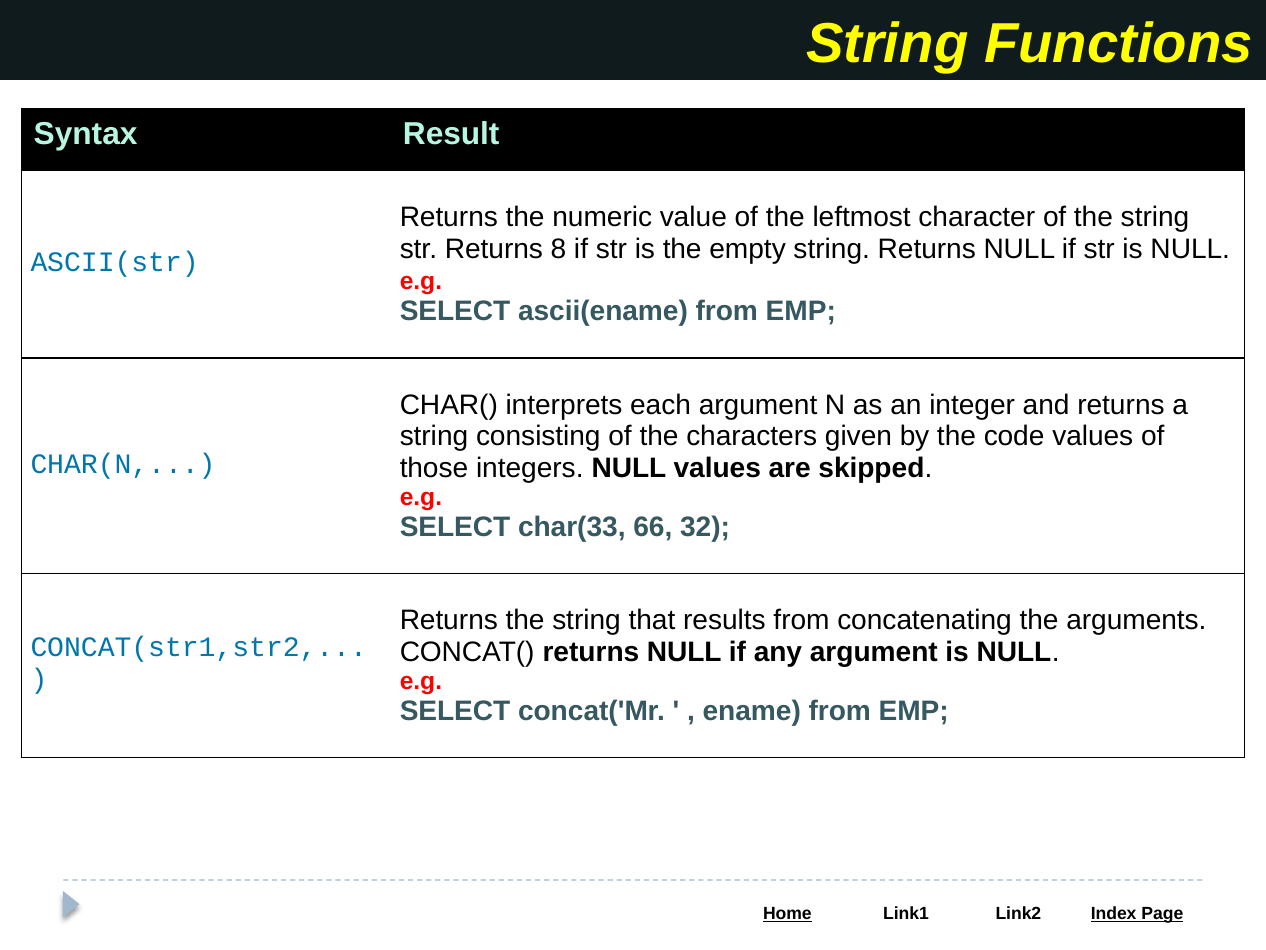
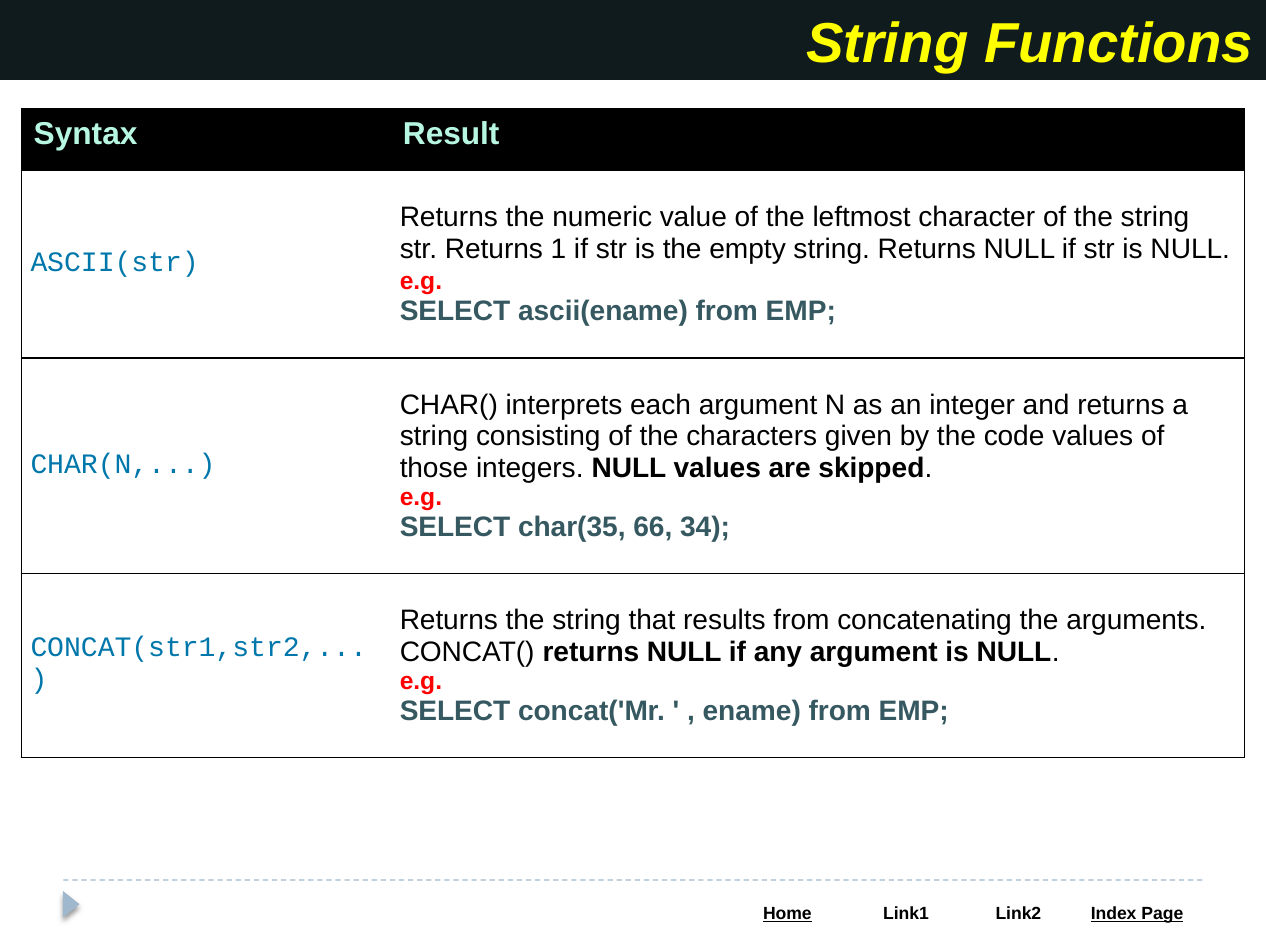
8: 8 -> 1
char(33: char(33 -> char(35
32: 32 -> 34
